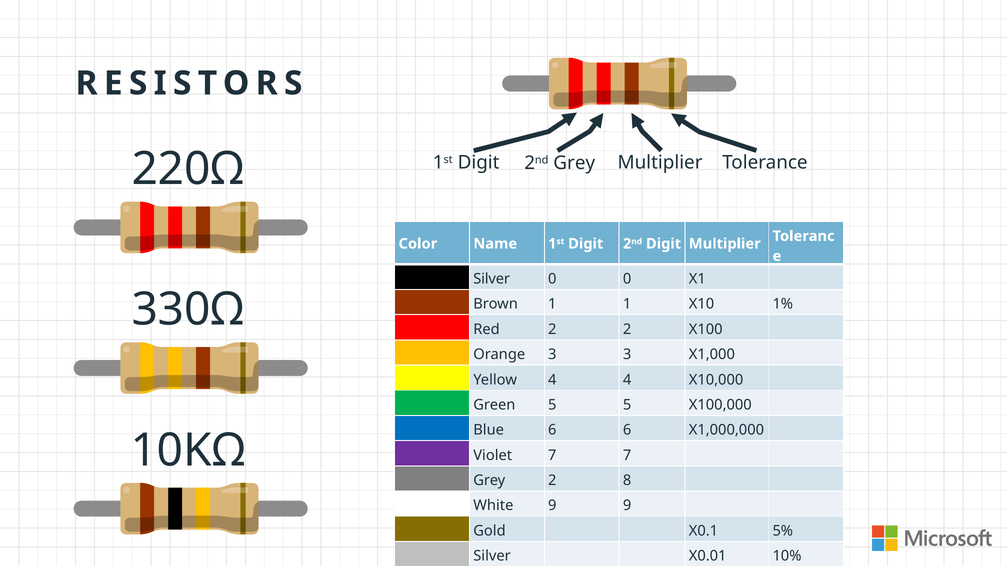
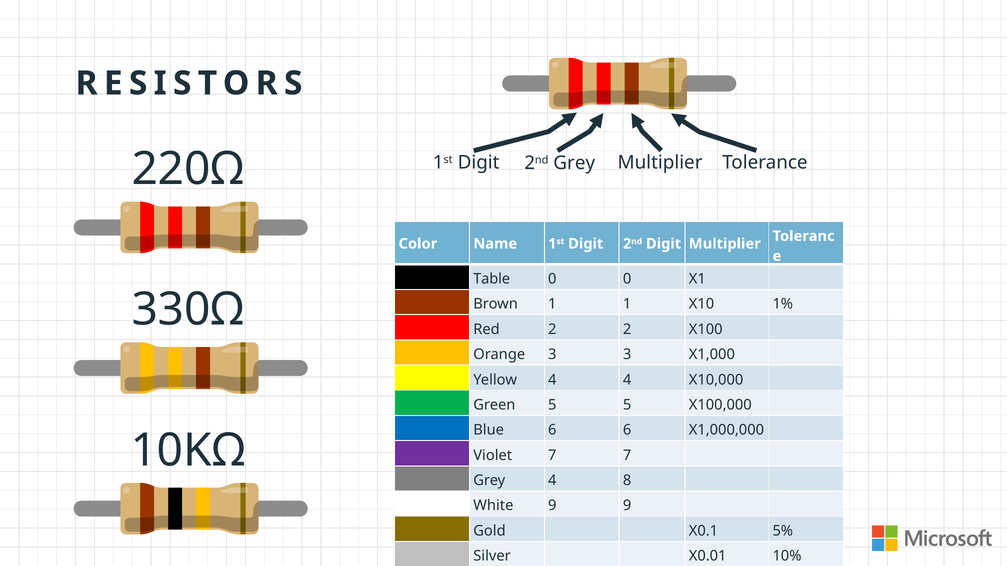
Silver at (492, 279): Silver -> Table
Grey 2: 2 -> 4
